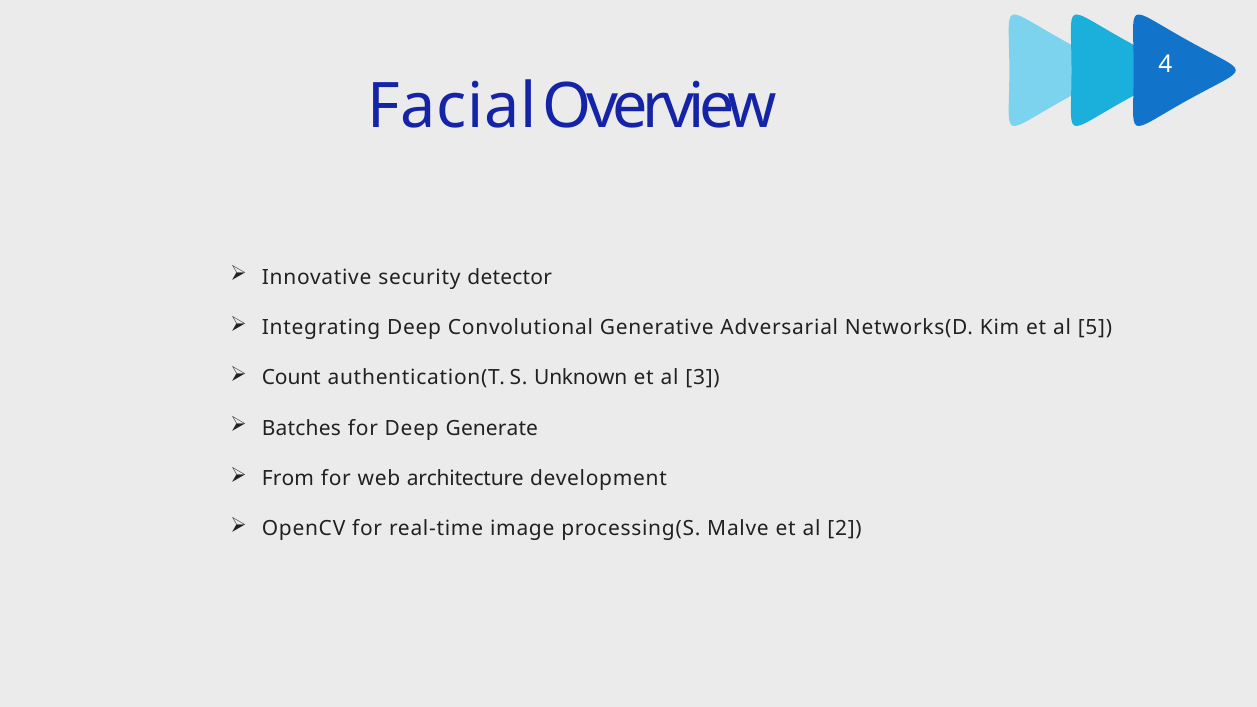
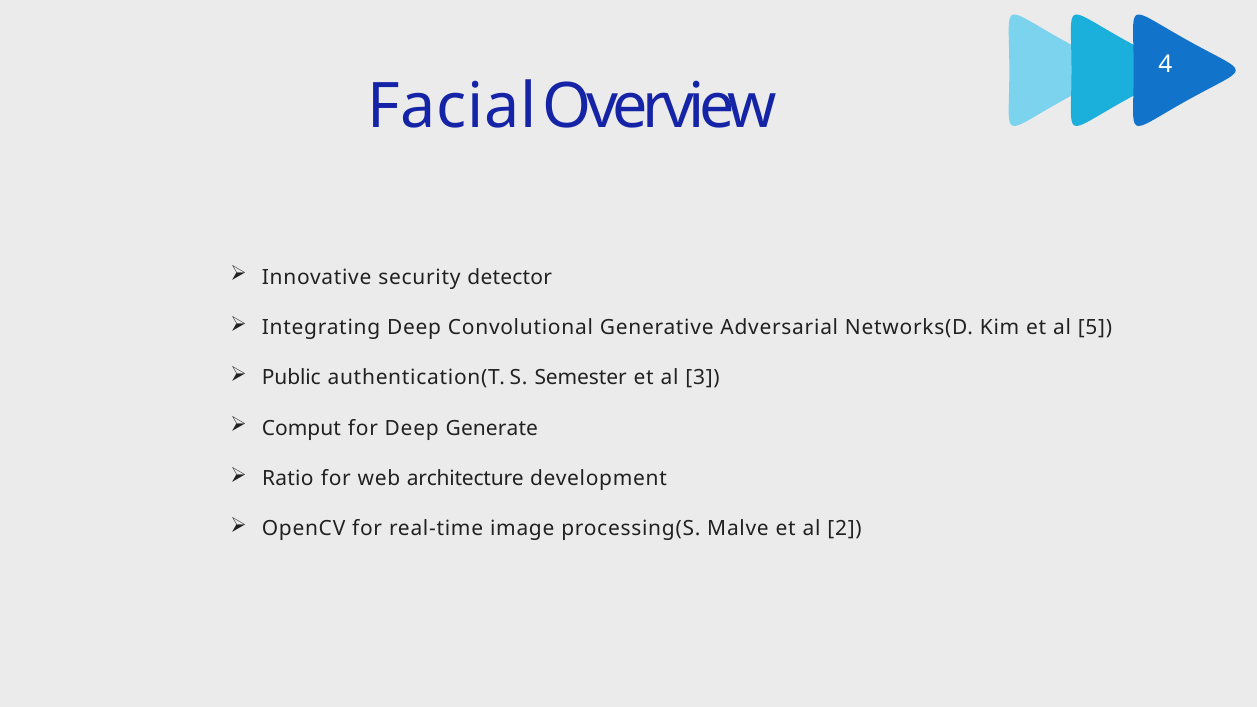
Count: Count -> Public
Unknown: Unknown -> Semester
Batches: Batches -> Comput
From: From -> Ratio
